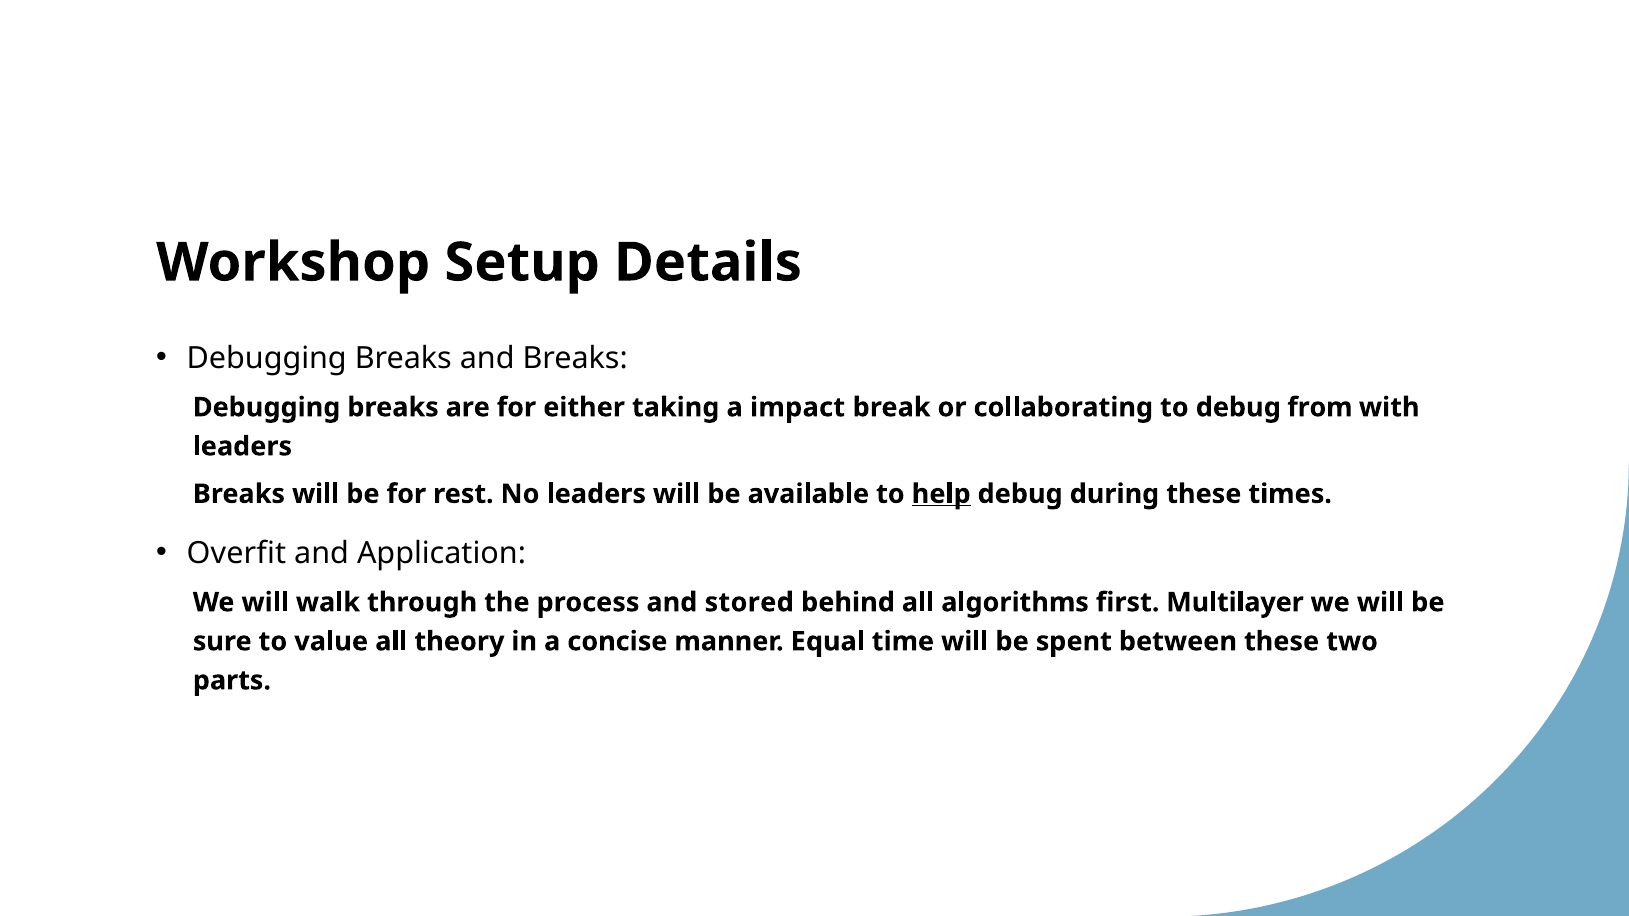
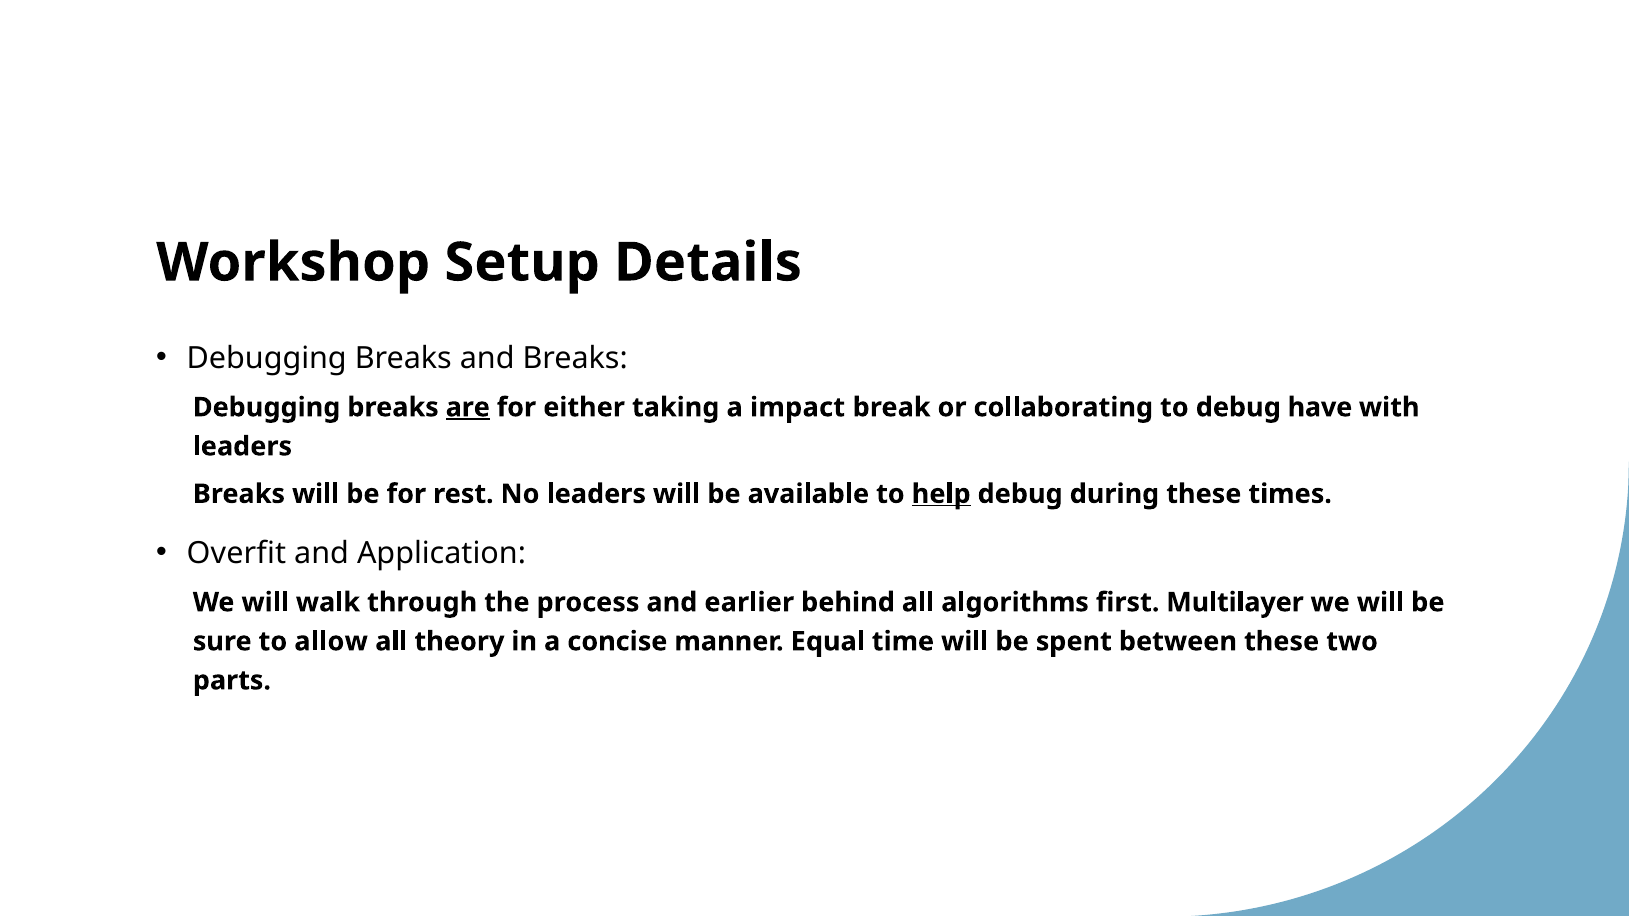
are underline: none -> present
from: from -> have
stored: stored -> earlier
value: value -> allow
